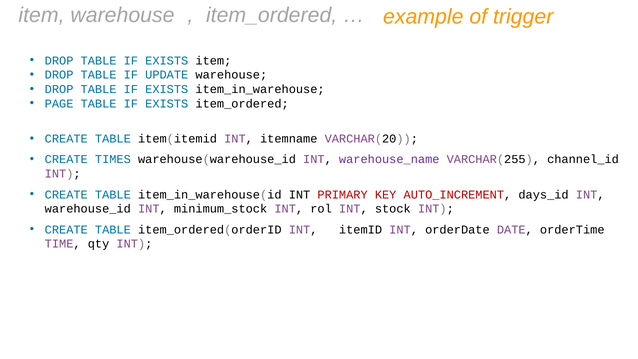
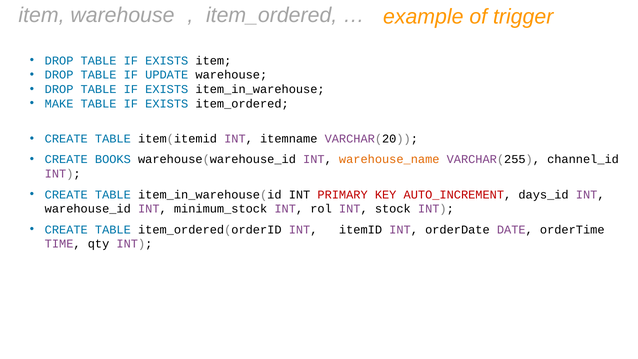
PAGE: PAGE -> MAKE
TIMES: TIMES -> BOOKS
warehouse_name colour: purple -> orange
